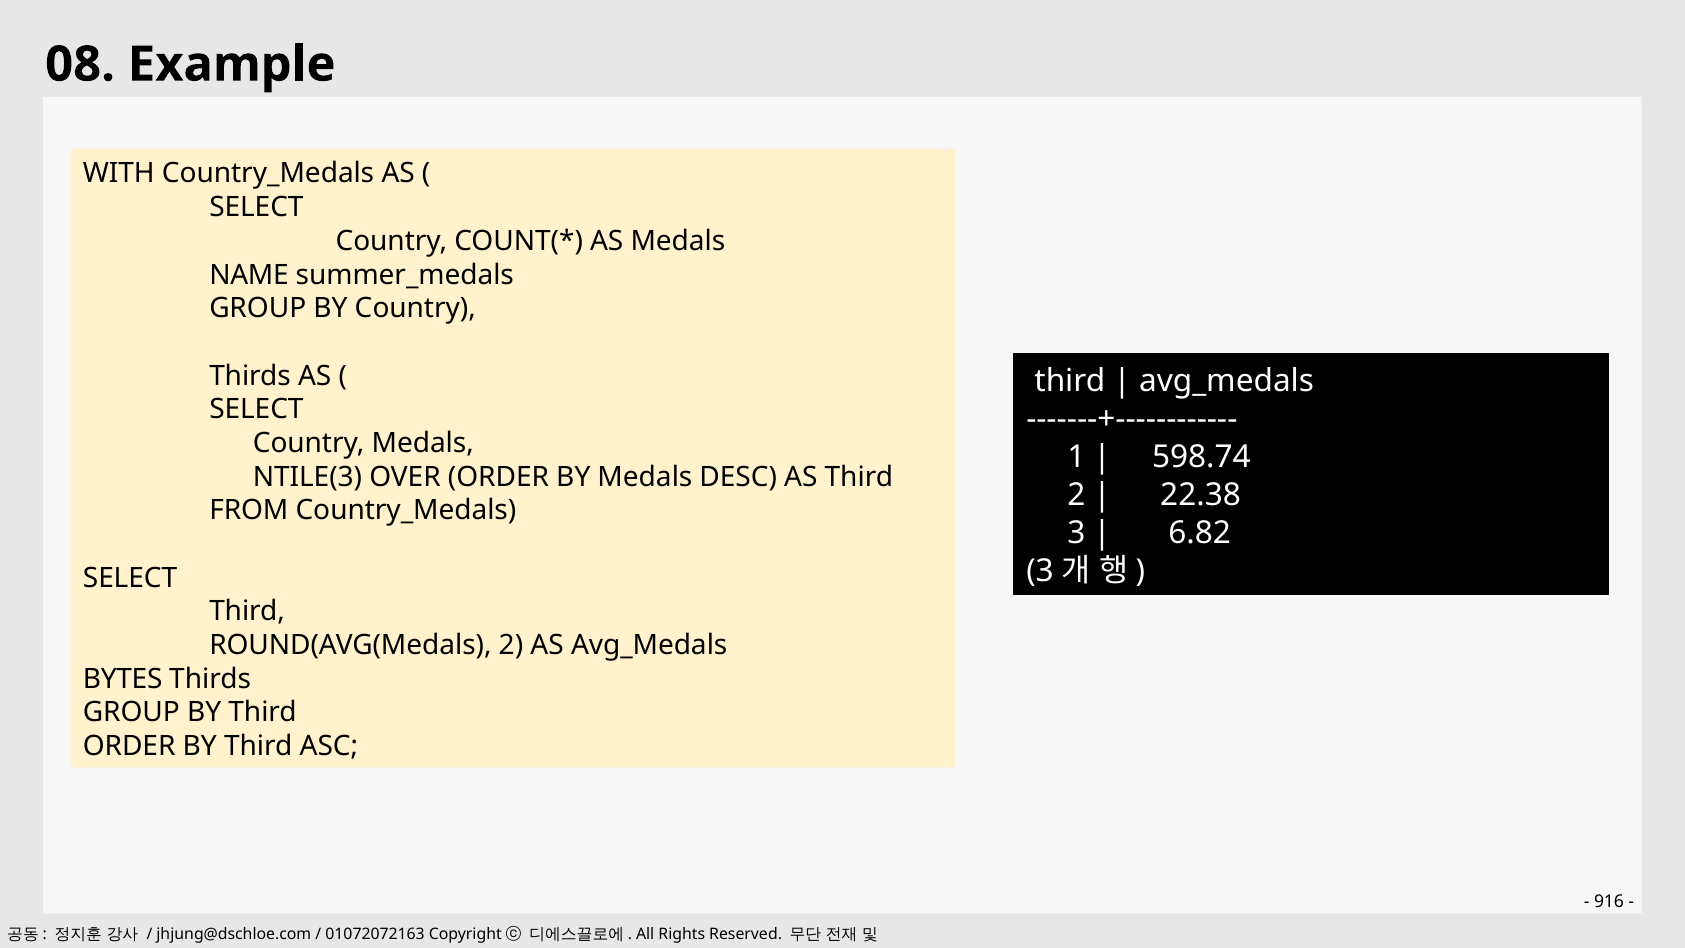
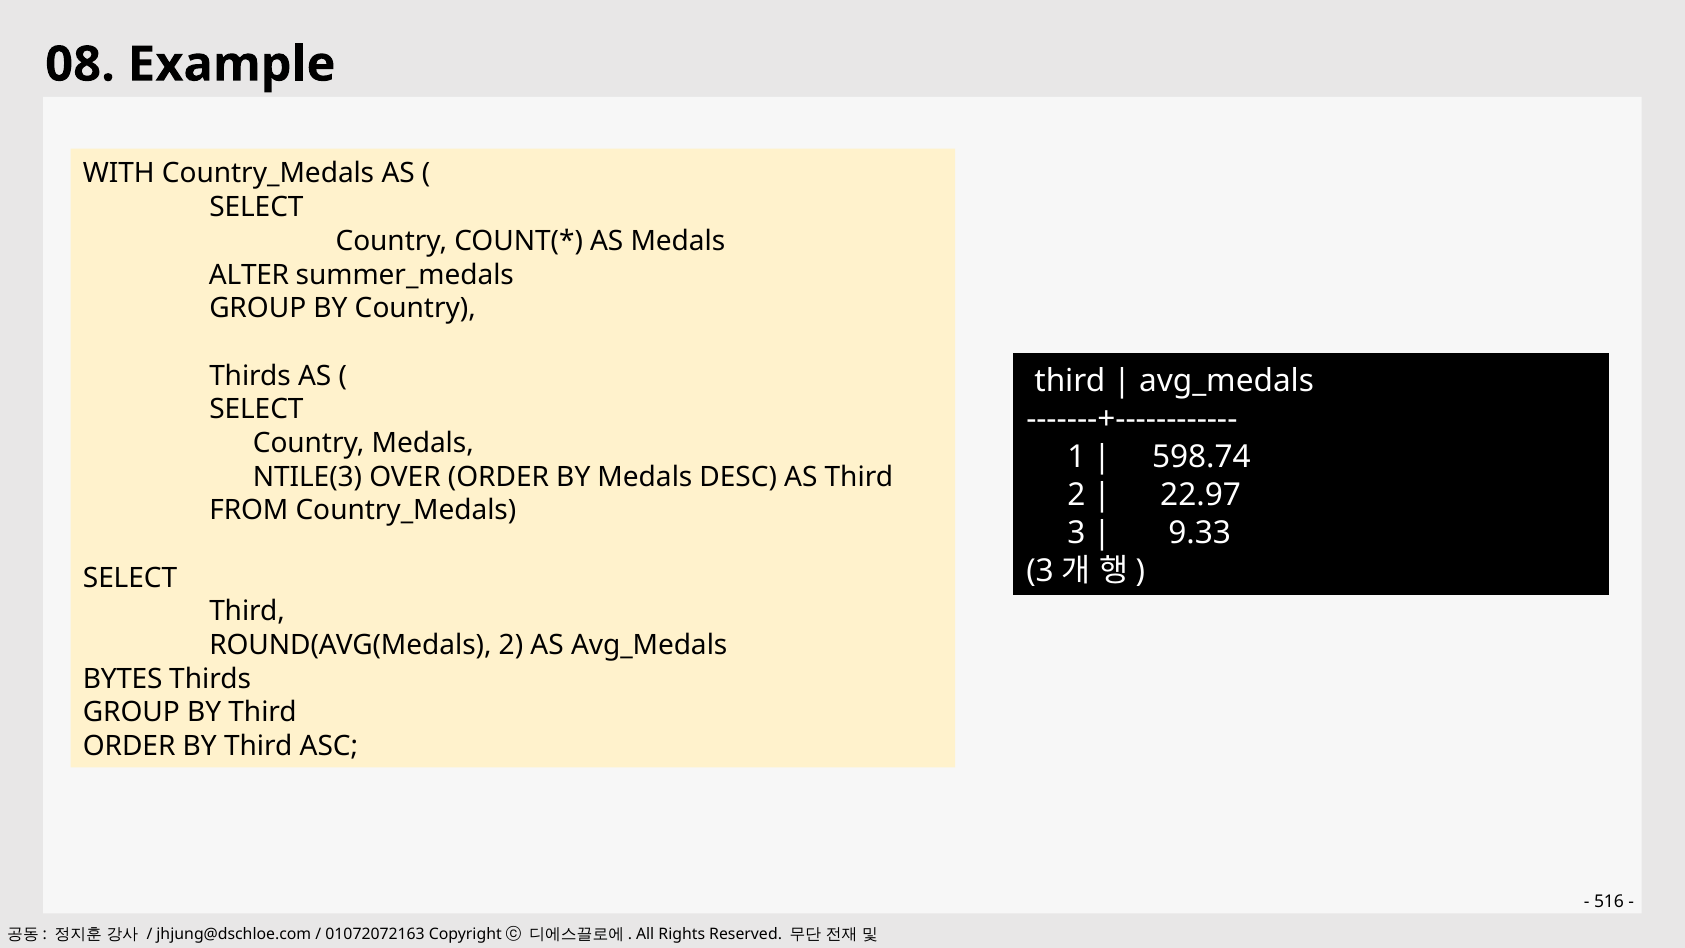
NAME: NAME -> ALTER
22.38: 22.38 -> 22.97
6.82: 6.82 -> 9.33
916: 916 -> 516
